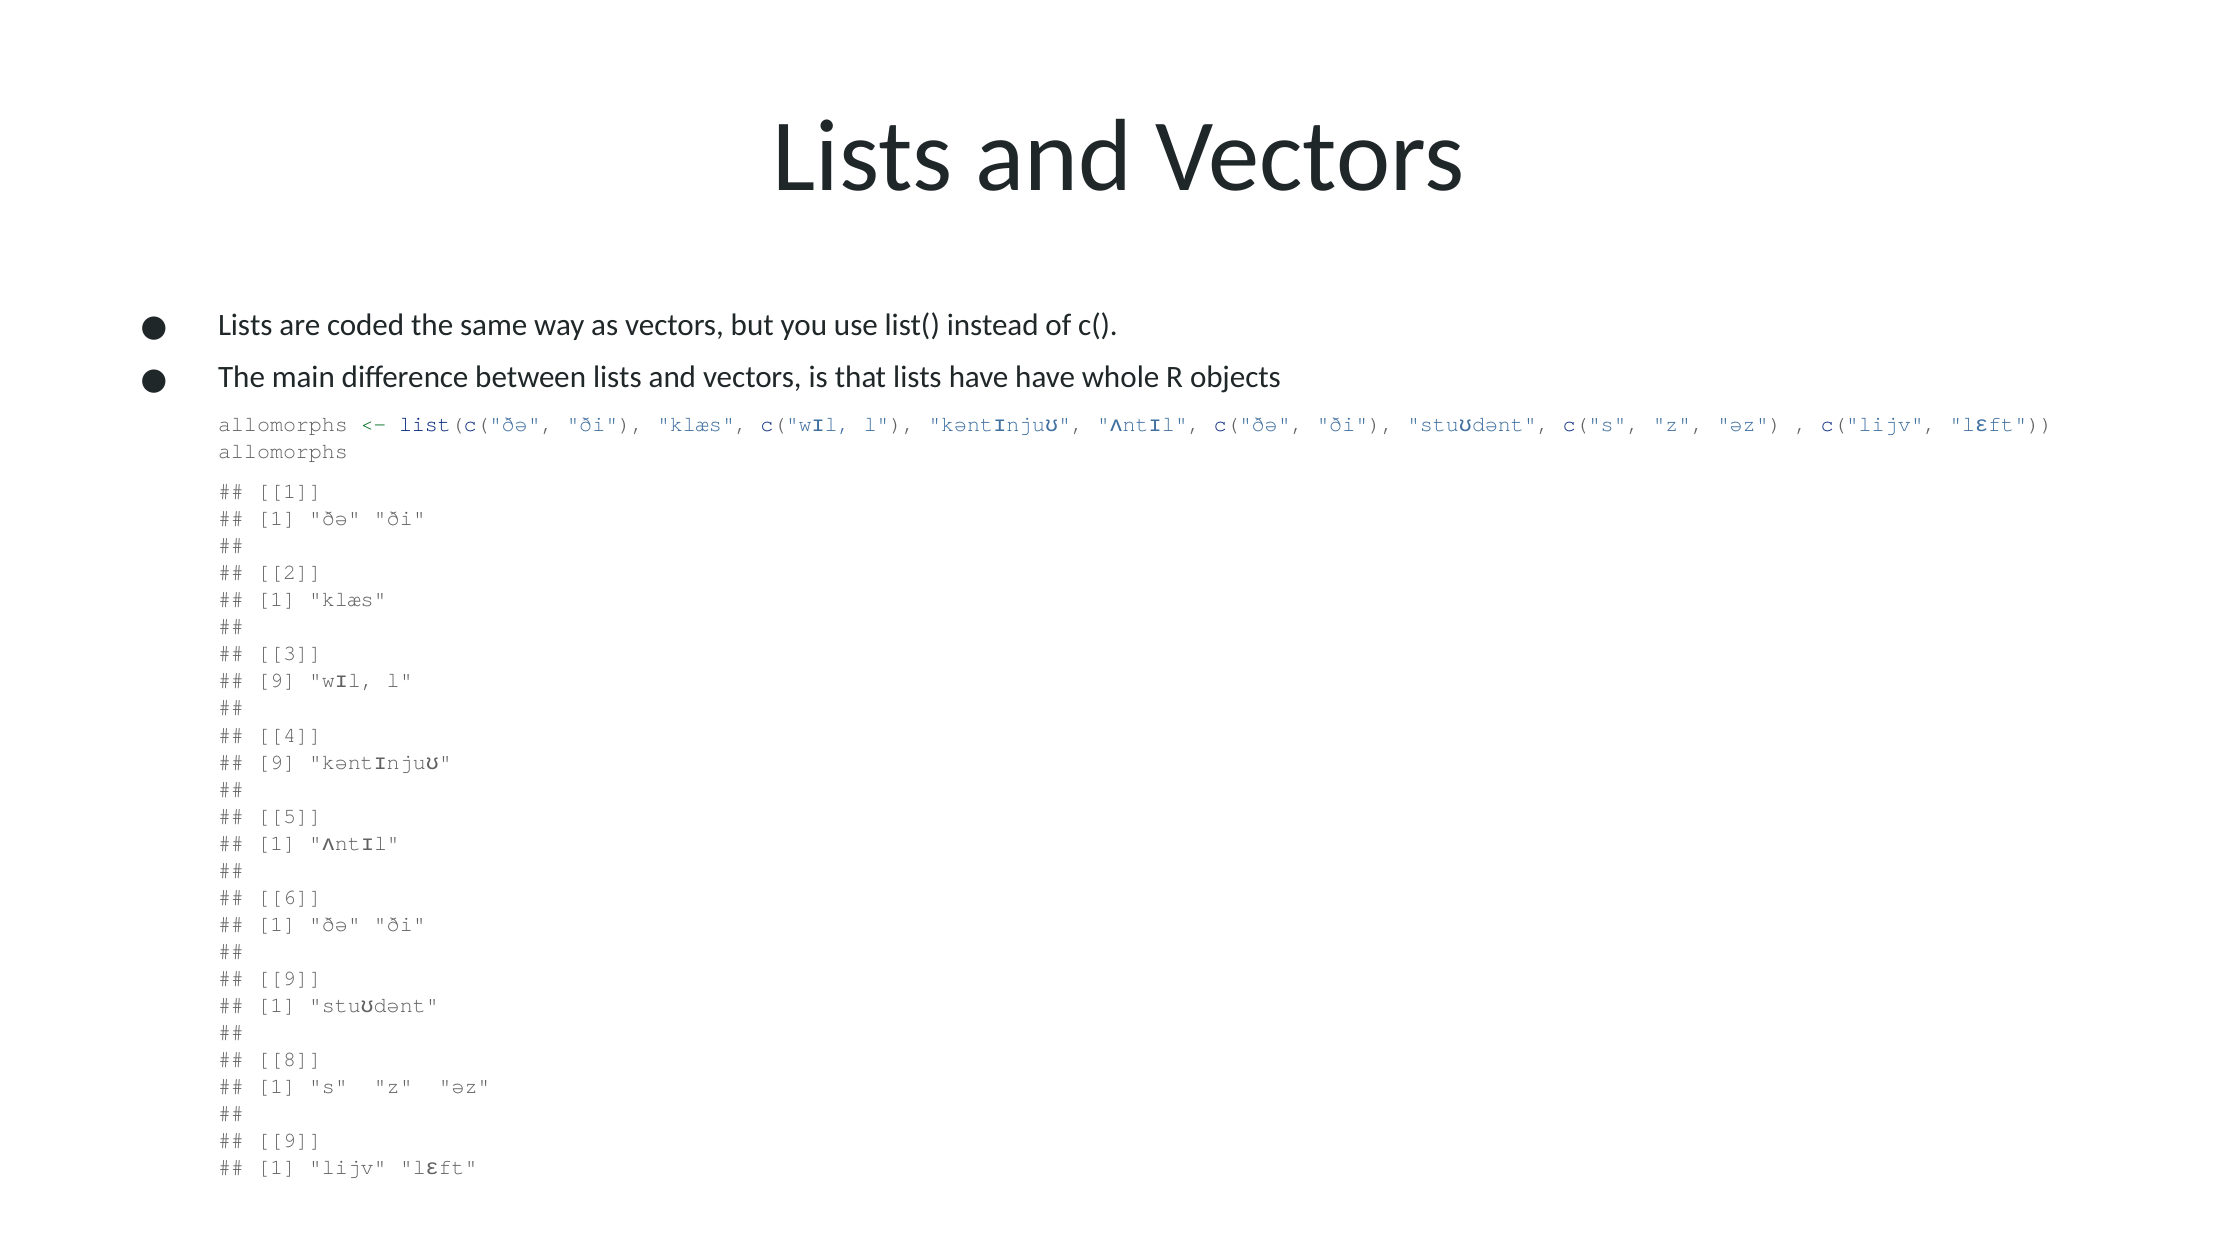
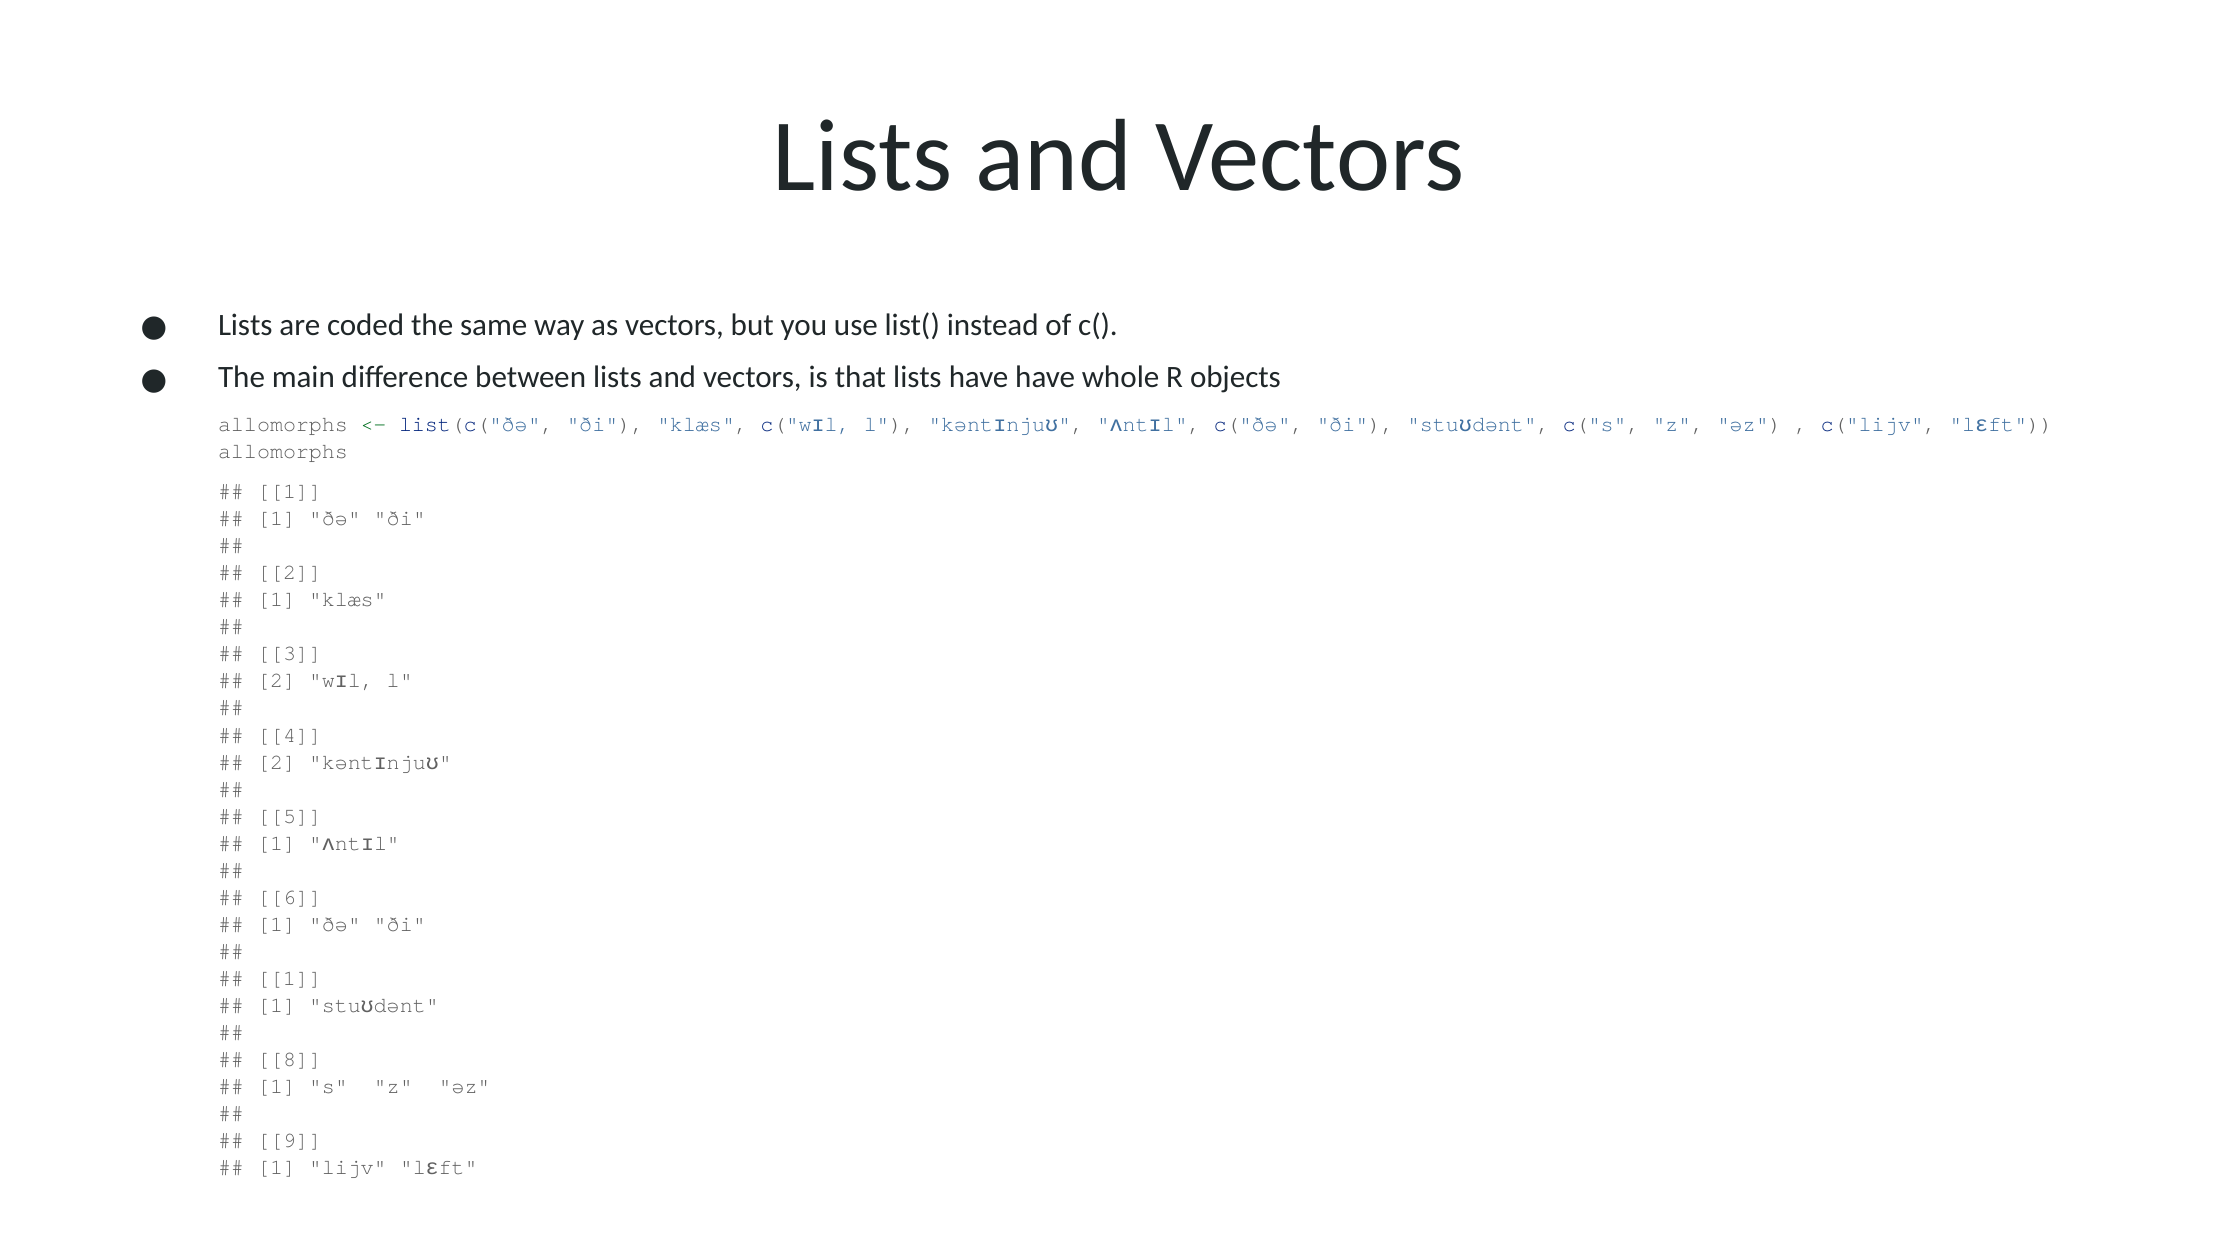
9 at (277, 681): 9 -> 2
9 at (277, 762): 9 -> 2
9 at (290, 978): 9 -> 1
